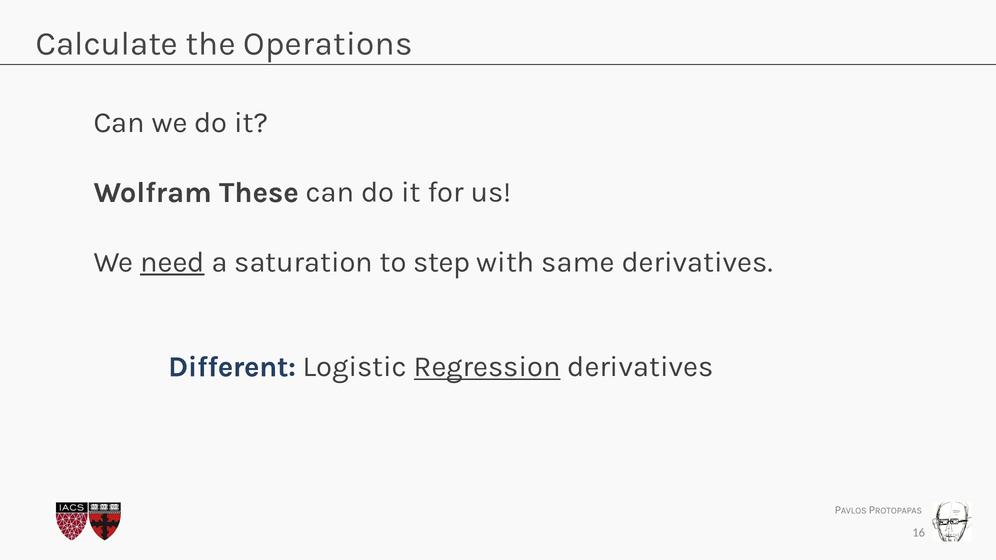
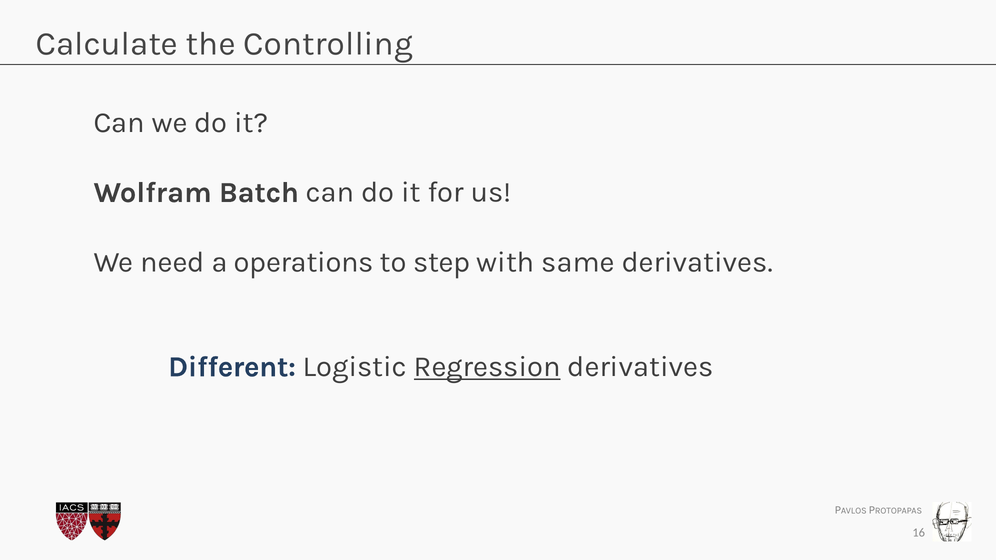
Operations: Operations -> Controlling
These: These -> Batch
need underline: present -> none
saturation: saturation -> operations
